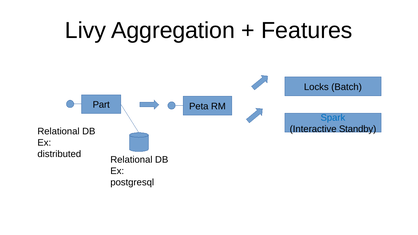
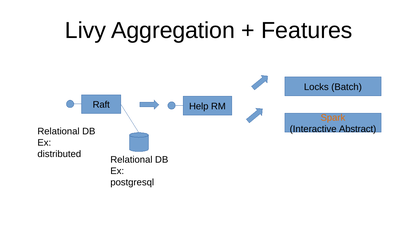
Part: Part -> Raft
Peta: Peta -> Help
Spark colour: blue -> orange
Standby: Standby -> Abstract
